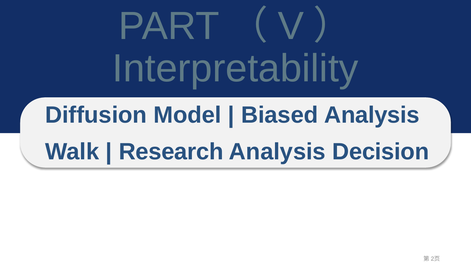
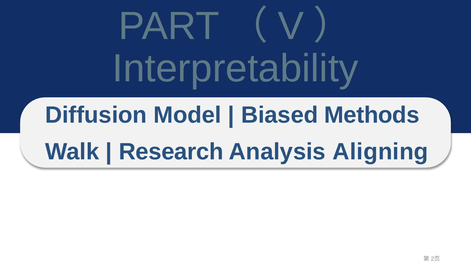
Biased Analysis: Analysis -> Methods
Decision: Decision -> Aligning
